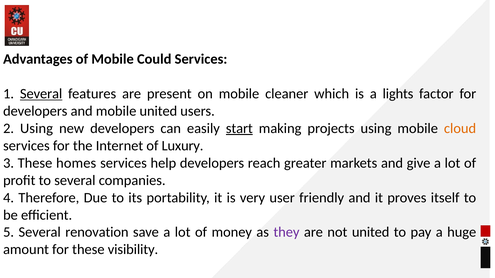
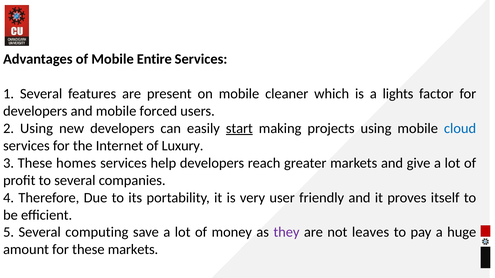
Could: Could -> Entire
Several at (41, 94) underline: present -> none
mobile united: united -> forced
cloud colour: orange -> blue
renovation: renovation -> computing
not united: united -> leaves
these visibility: visibility -> markets
